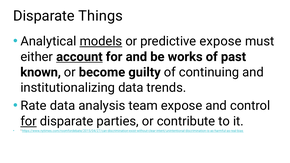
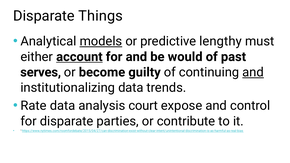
predictive expose: expose -> lengthy
works: works -> would
known: known -> serves
and at (253, 72) underline: none -> present
team: team -> court
for at (29, 121) underline: present -> none
